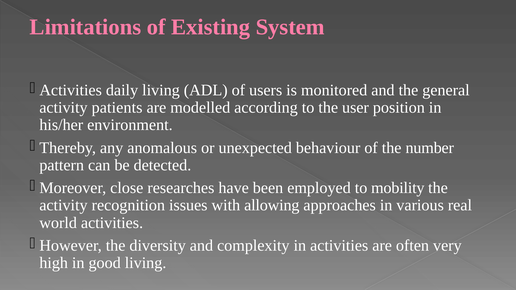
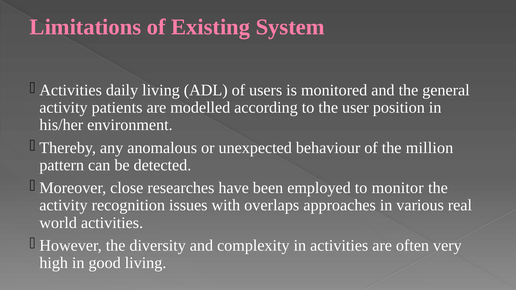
number: number -> million
mobility: mobility -> monitor
allowing: allowing -> overlaps
